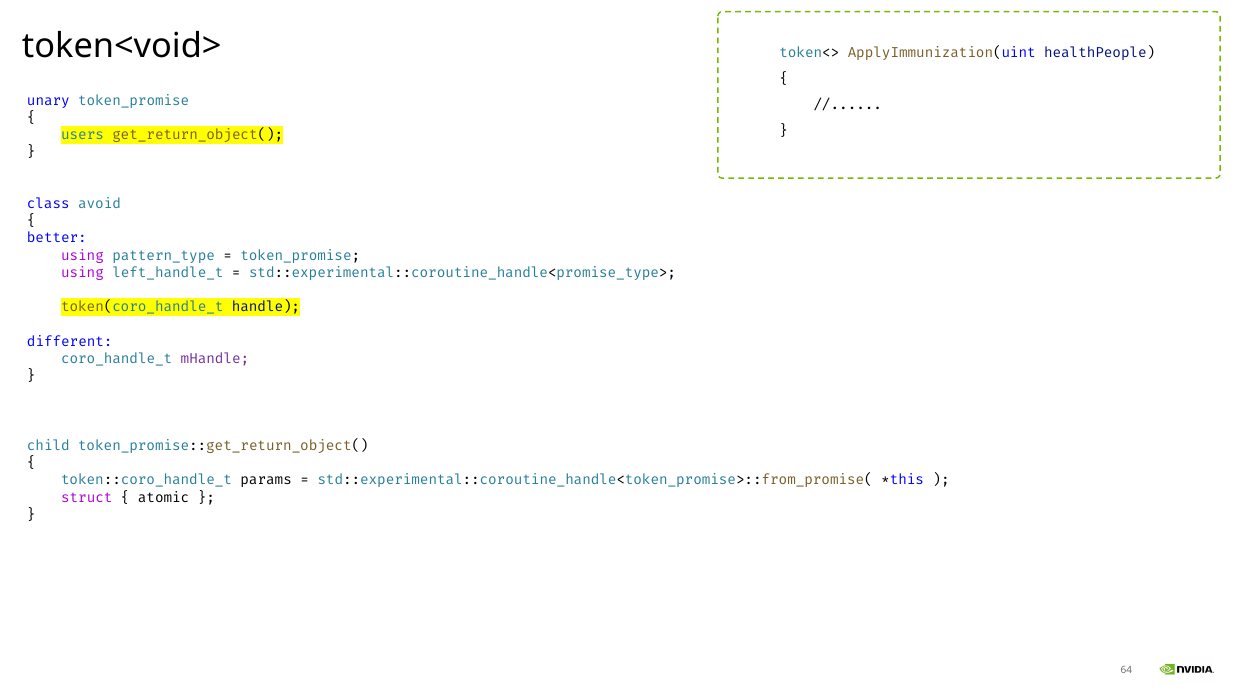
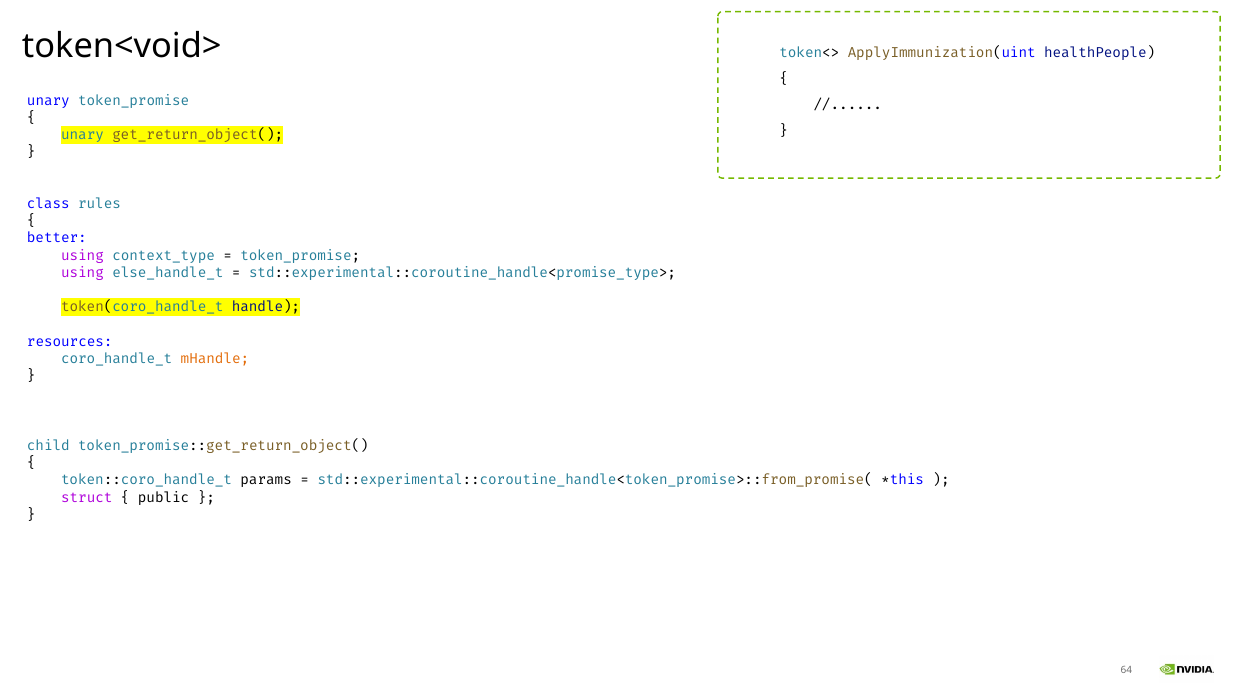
users at (83, 135): users -> unary
avoid: avoid -> rules
pattern_type: pattern_type -> context_type
left_handle_t: left_handle_t -> else_handle_t
different: different -> resources
mHandle colour: purple -> orange
atomic: atomic -> public
